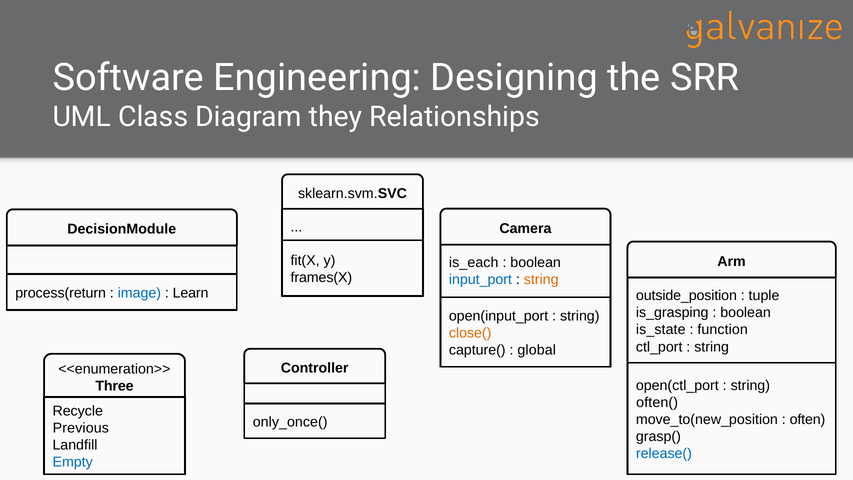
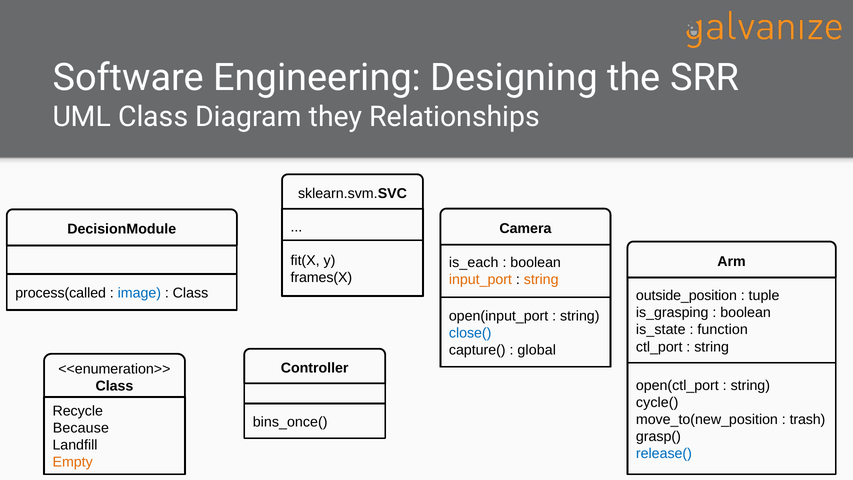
input_port colour: blue -> orange
process(return: process(return -> process(called
Learn at (191, 293): Learn -> Class
close( colour: orange -> blue
Three at (114, 386): Three -> Class
often(: often( -> cycle(
often: often -> trash
only_once(: only_once( -> bins_once(
Previous: Previous -> Because
Empty colour: blue -> orange
